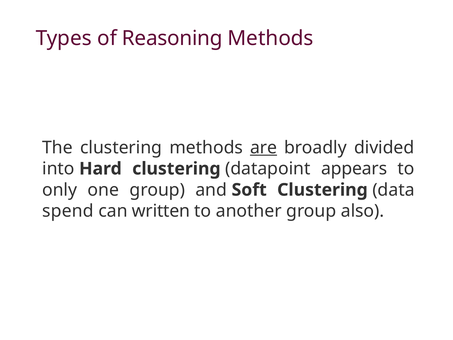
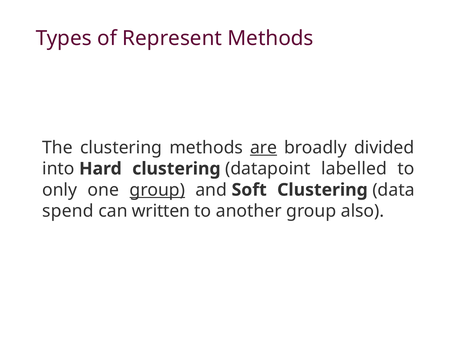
Reasoning: Reasoning -> Represent
appears: appears -> labelled
group at (157, 190) underline: none -> present
